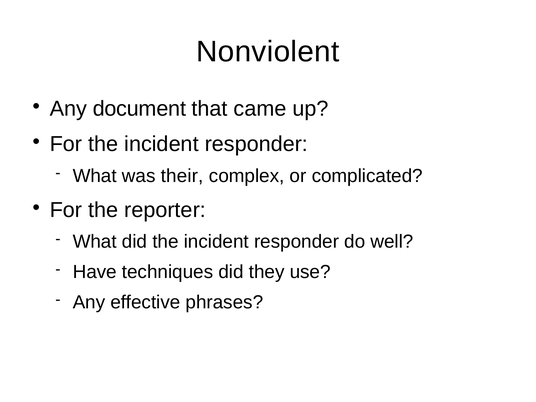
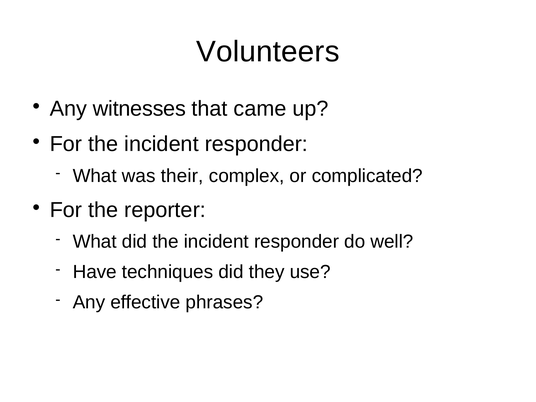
Nonviolent: Nonviolent -> Volunteers
document: document -> witnesses
